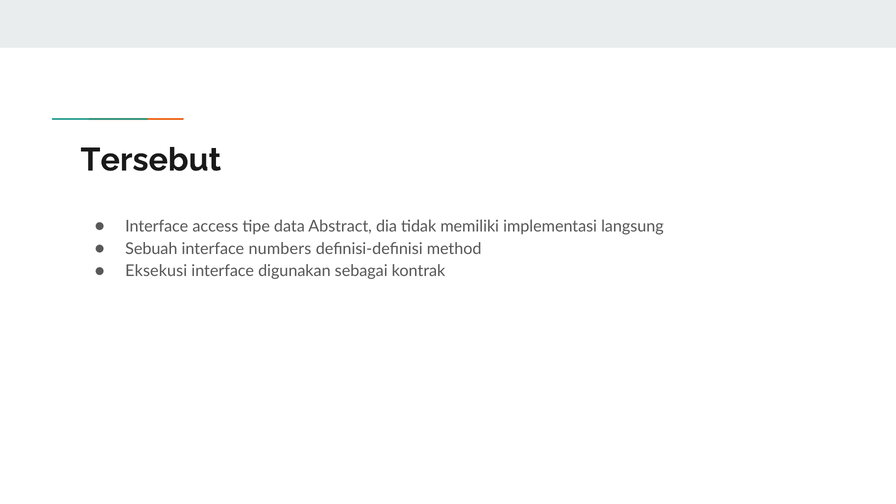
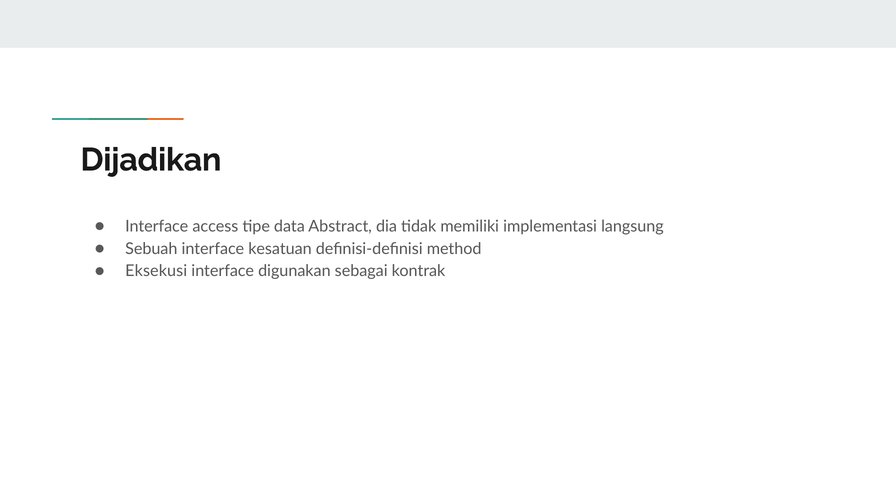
Tersebut: Tersebut -> Dijadikan
numbers: numbers -> kesatuan
